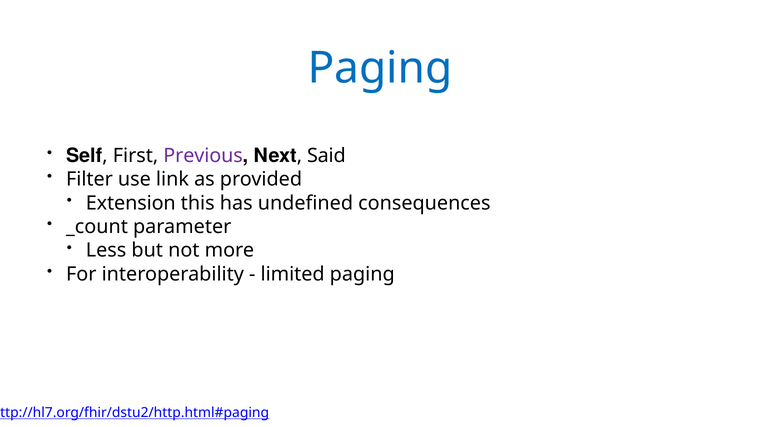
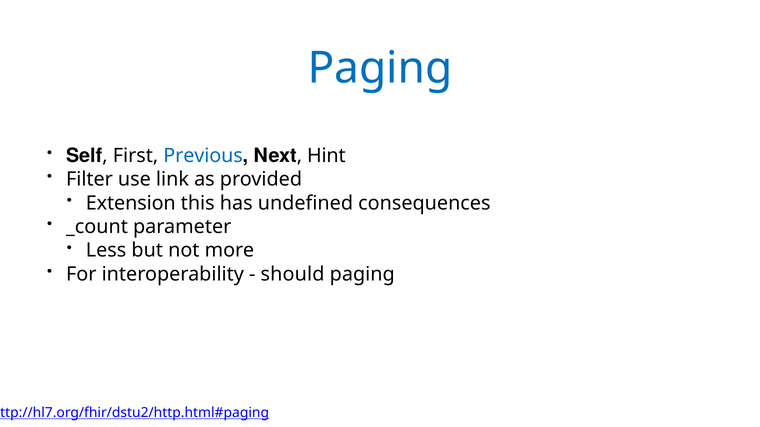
Previous colour: purple -> blue
Said: Said -> Hint
limited: limited -> should
